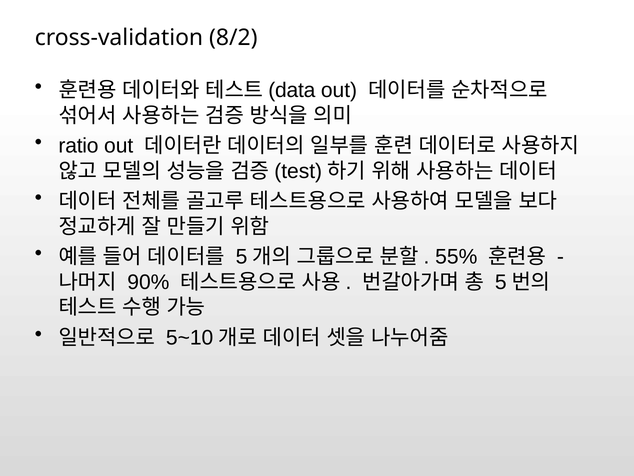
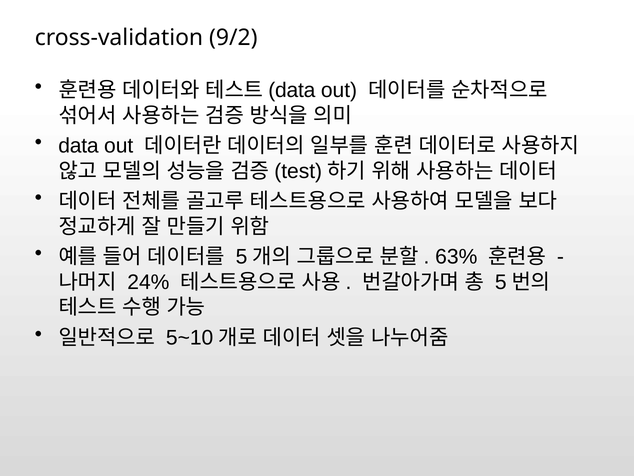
8/2: 8/2 -> 9/2
ratio at (78, 146): ratio -> data
55%: 55% -> 63%
90%: 90% -> 24%
